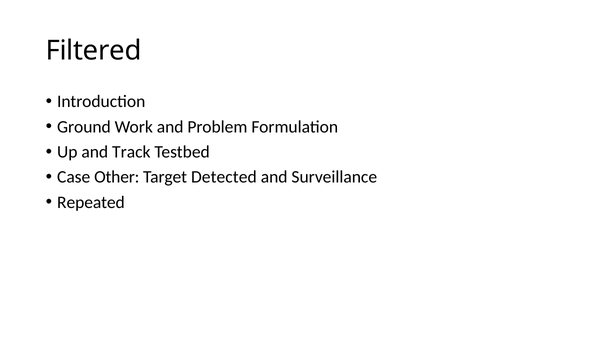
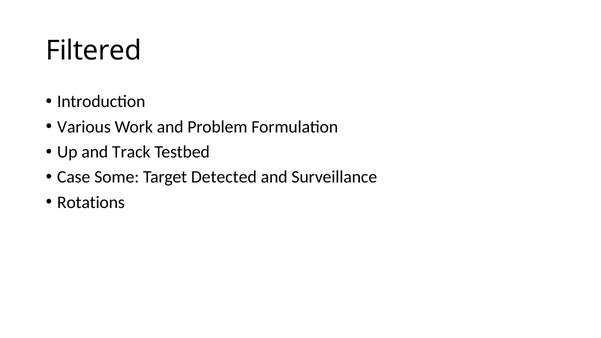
Ground: Ground -> Various
Other: Other -> Some
Repeated: Repeated -> Rotations
